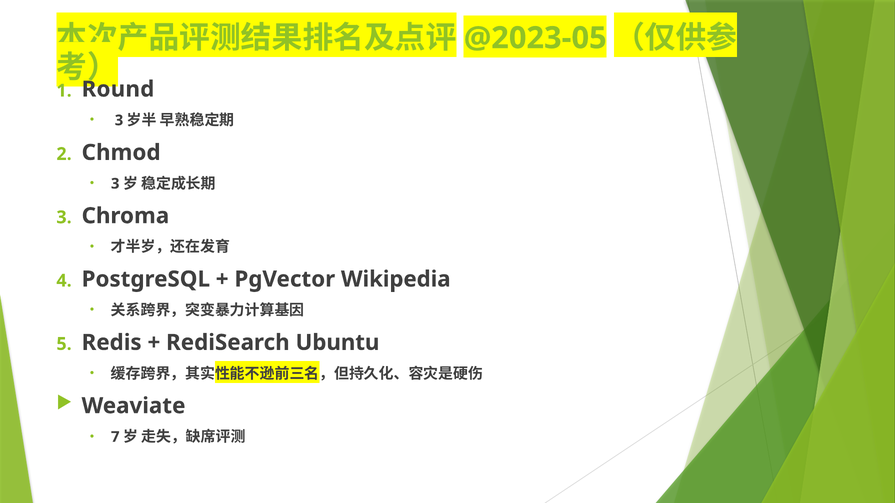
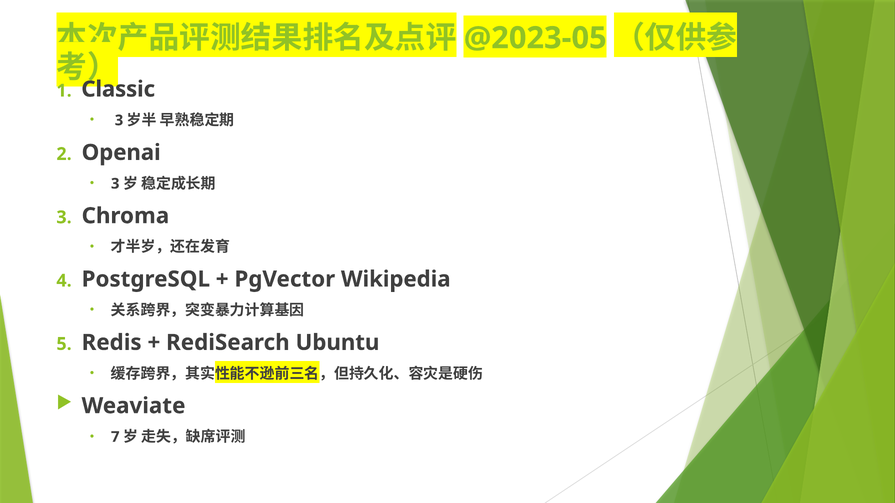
Round: Round -> Classic
Chmod: Chmod -> Openai
